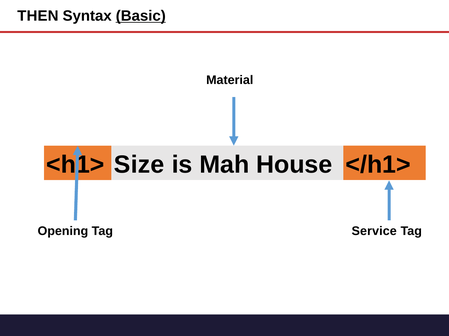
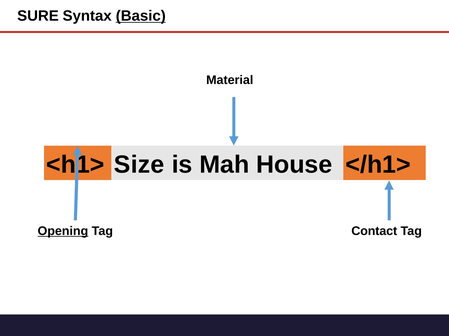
THEN: THEN -> SURE
Opening underline: none -> present
Service: Service -> Contact
